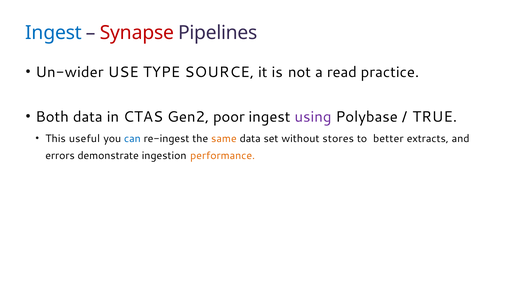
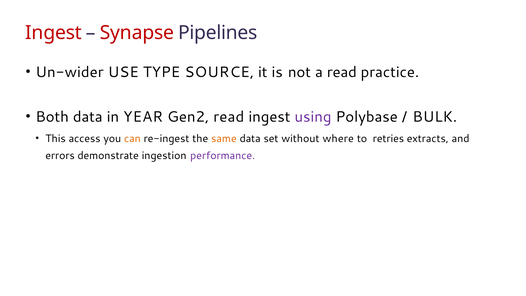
Ingest at (54, 33) colour: blue -> red
CTAS: CTAS -> YEAR
Gen2 poor: poor -> read
TRUE: TRUE -> BULK
useful: useful -> access
can colour: blue -> orange
stores: stores -> where
better: better -> retries
performance colour: orange -> purple
